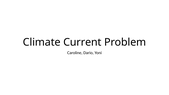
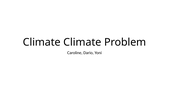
Climate Current: Current -> Climate
